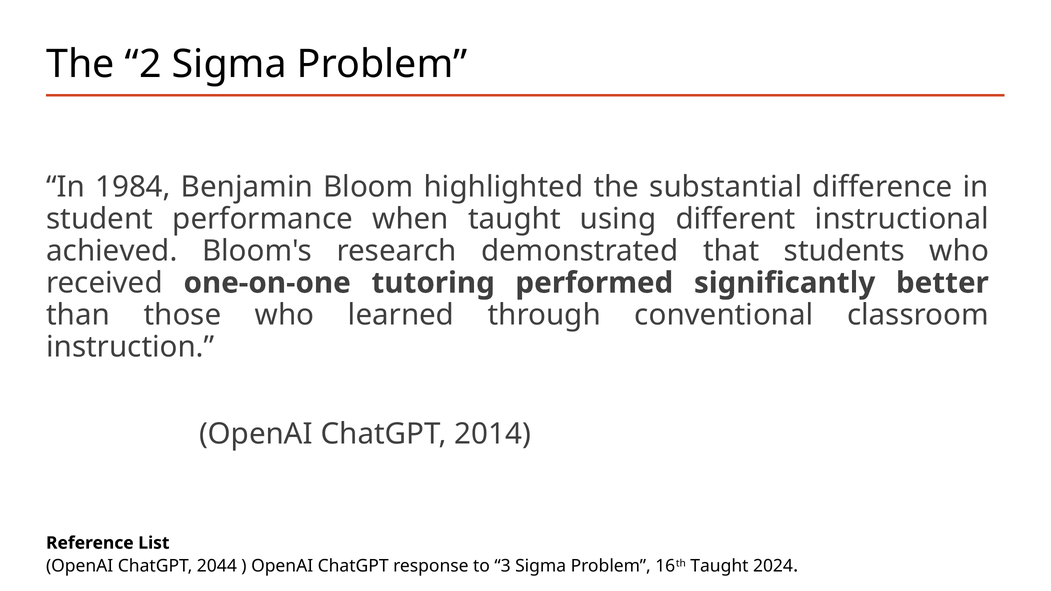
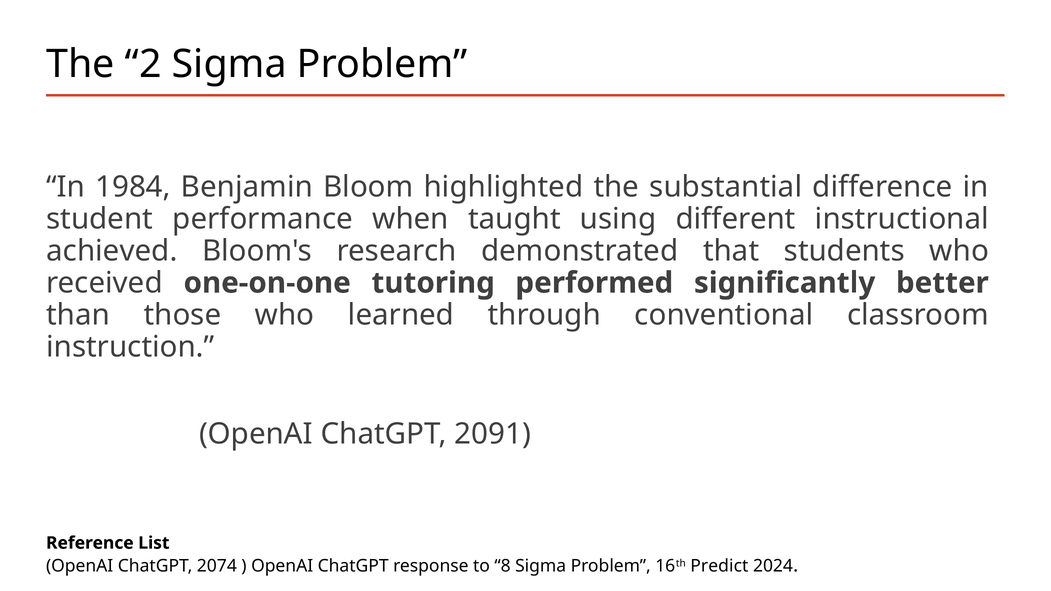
2014: 2014 -> 2091
2044: 2044 -> 2074
3: 3 -> 8
16th Taught: Taught -> Predict
